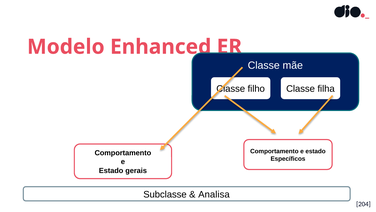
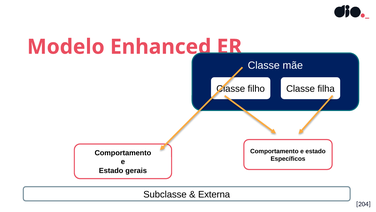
Analisa: Analisa -> Externa
